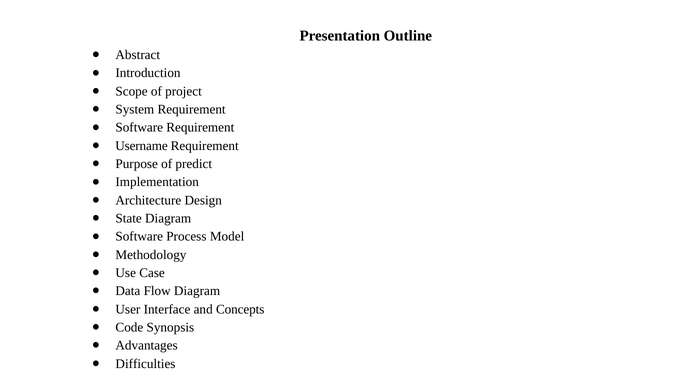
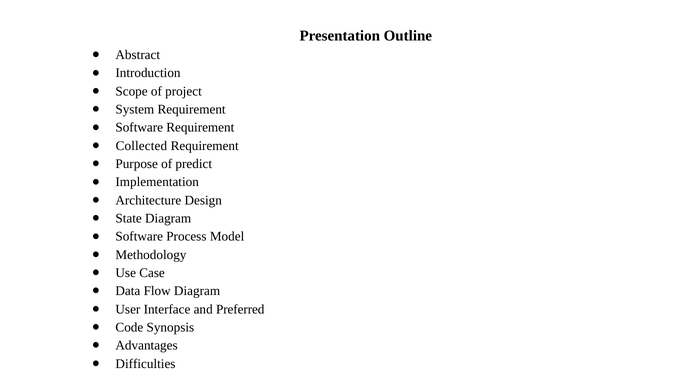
Username: Username -> Collected
Concepts: Concepts -> Preferred
